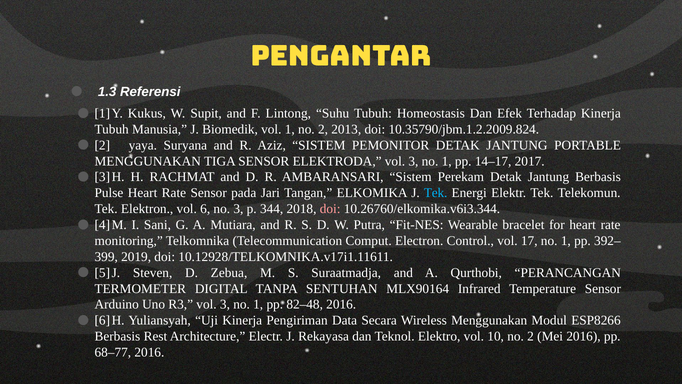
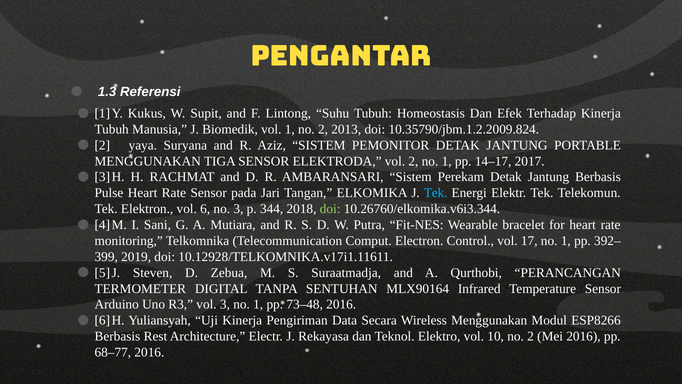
ELEKTRODA vol 3: 3 -> 2
doi at (330, 209) colour: pink -> light green
82–48: 82–48 -> 73–48
